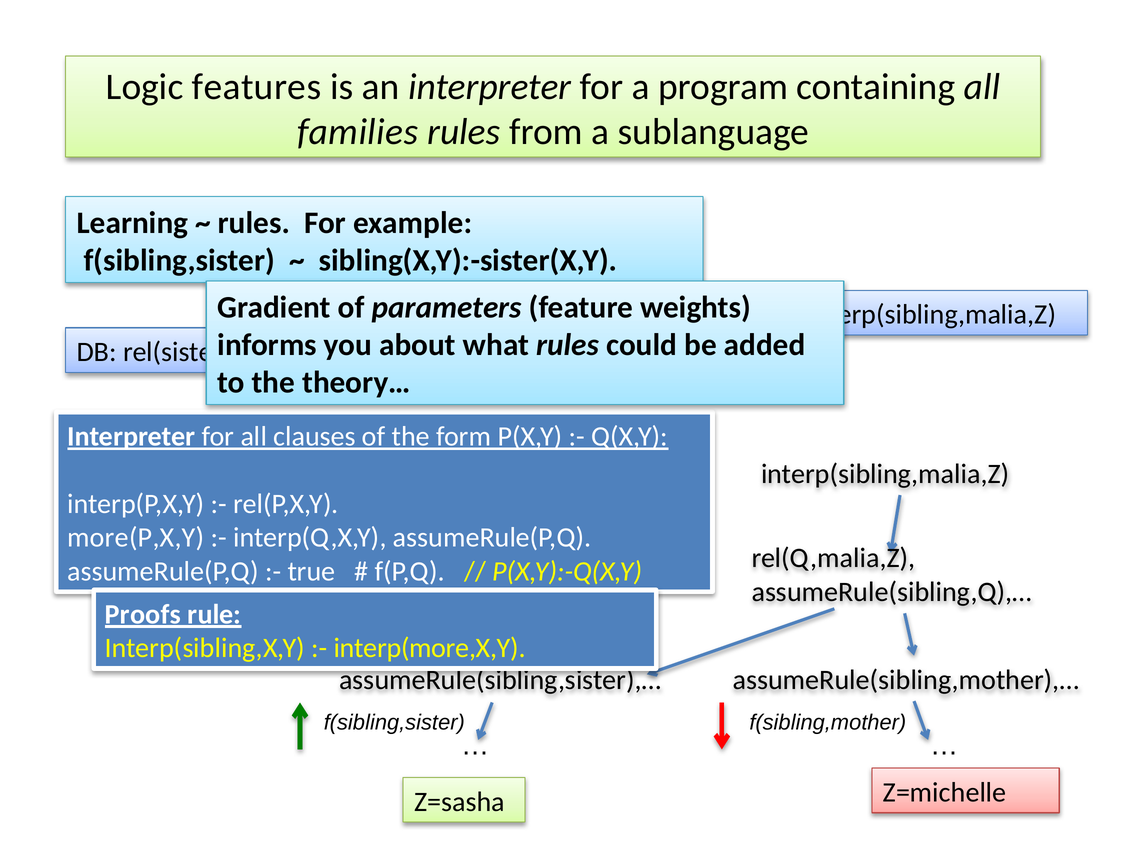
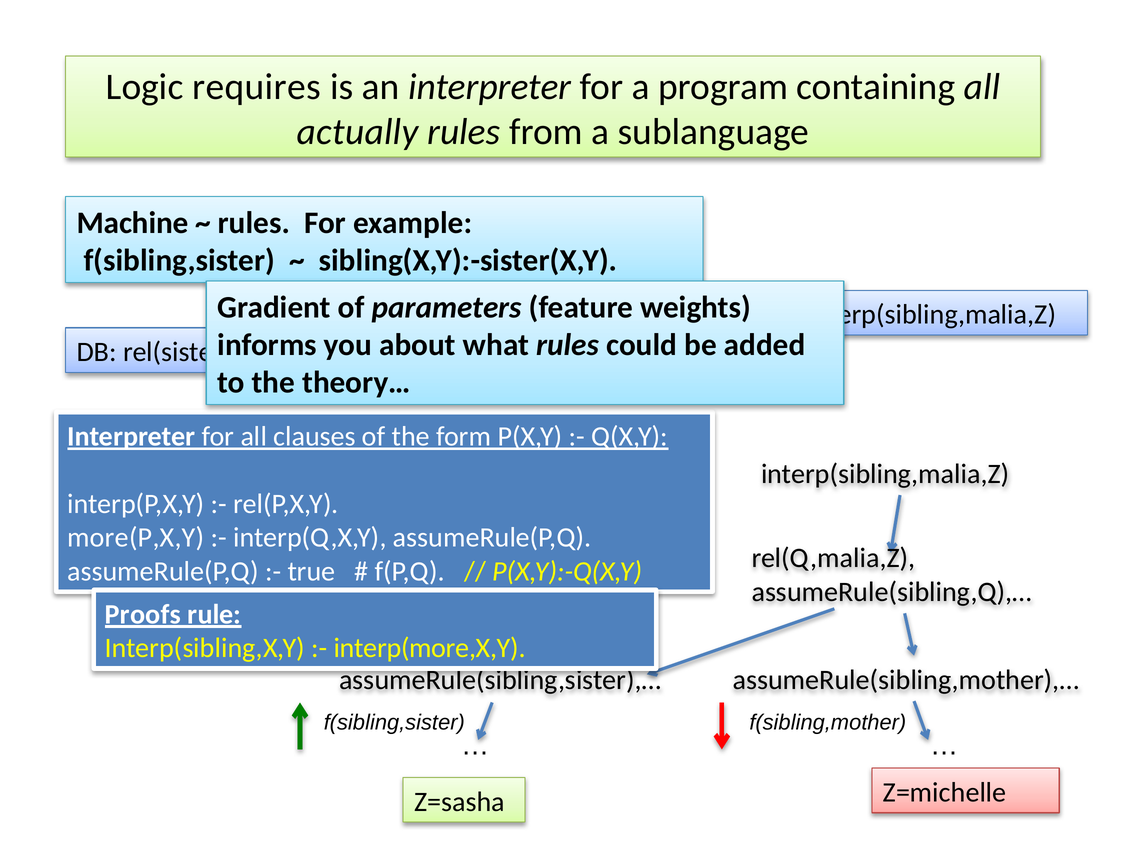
features: features -> requires
families: families -> actually
Learning: Learning -> Machine
